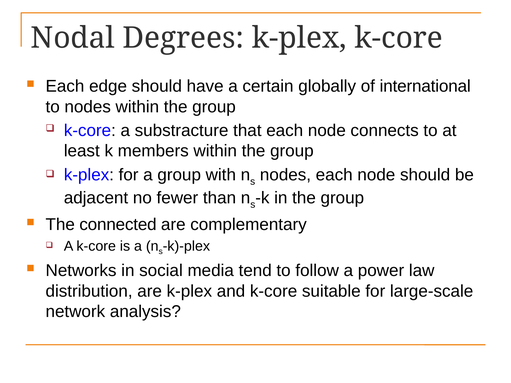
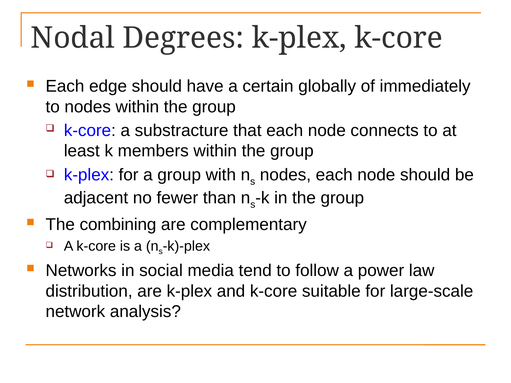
international: international -> immediately
connected: connected -> combining
